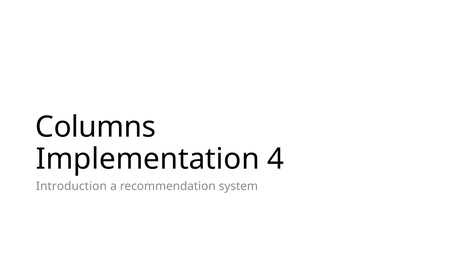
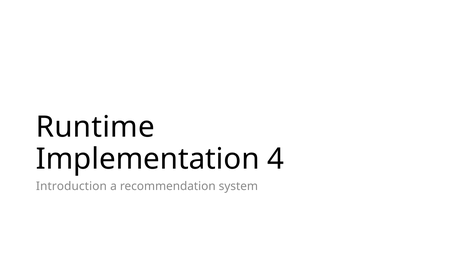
Columns: Columns -> Runtime
